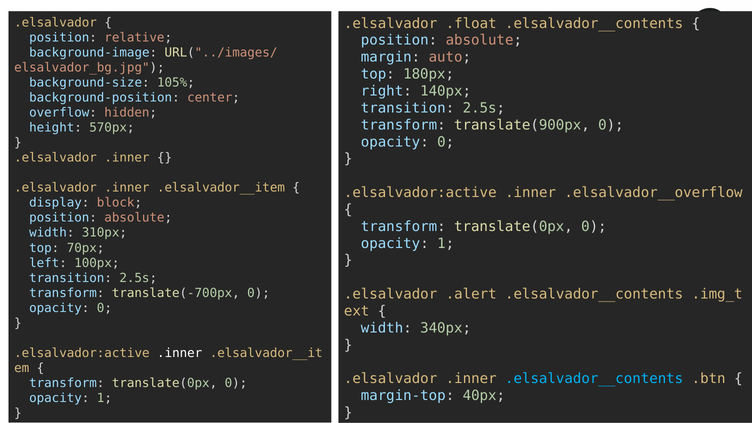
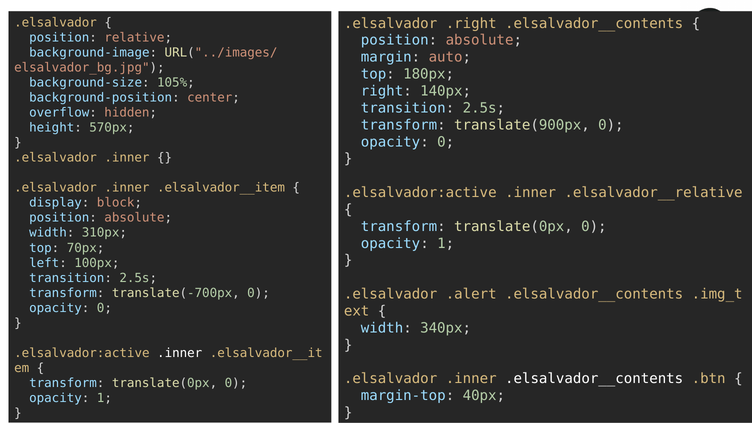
.float: .float -> .right
.elsalvador__overflow: .elsalvador__overflow -> .elsalvador__relative
.elsalvador__contents at (594, 379) colour: light blue -> white
